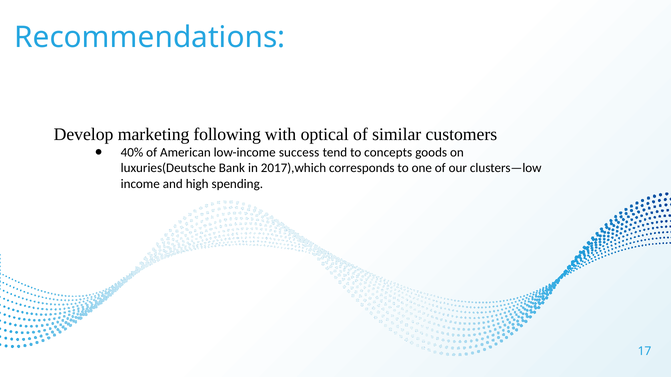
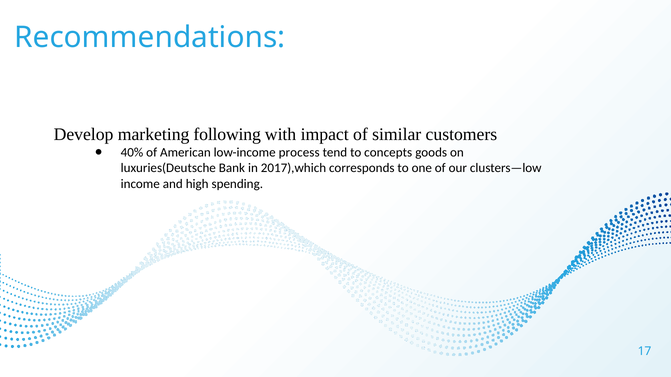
optical: optical -> impact
success: success -> process
